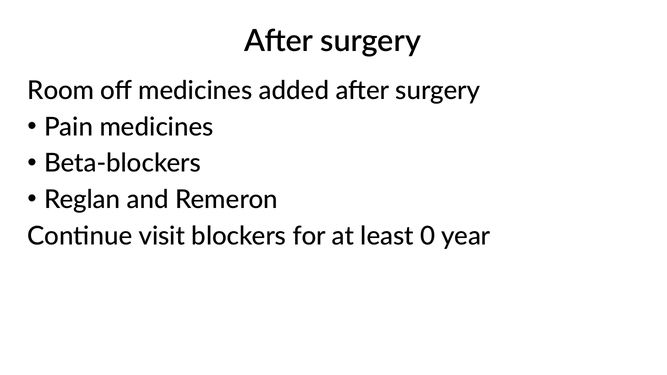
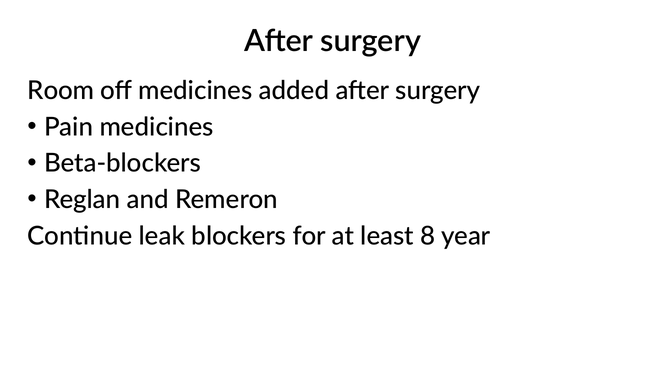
visit: visit -> leak
0: 0 -> 8
